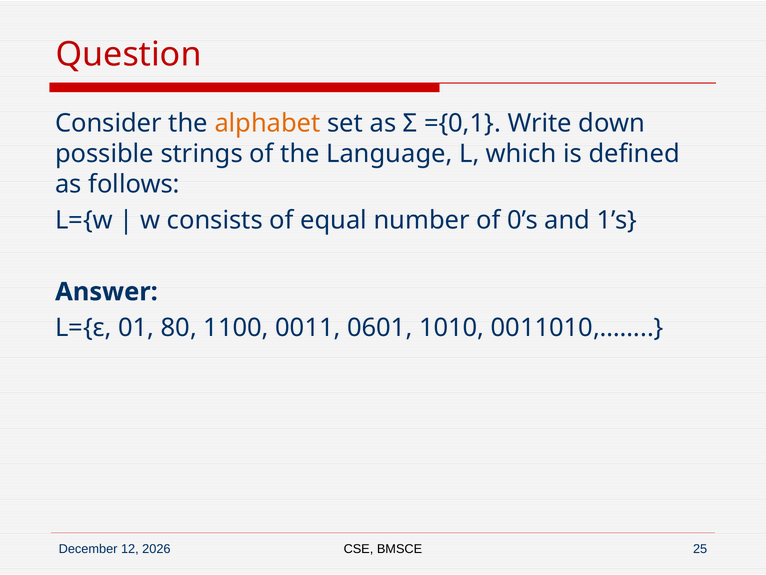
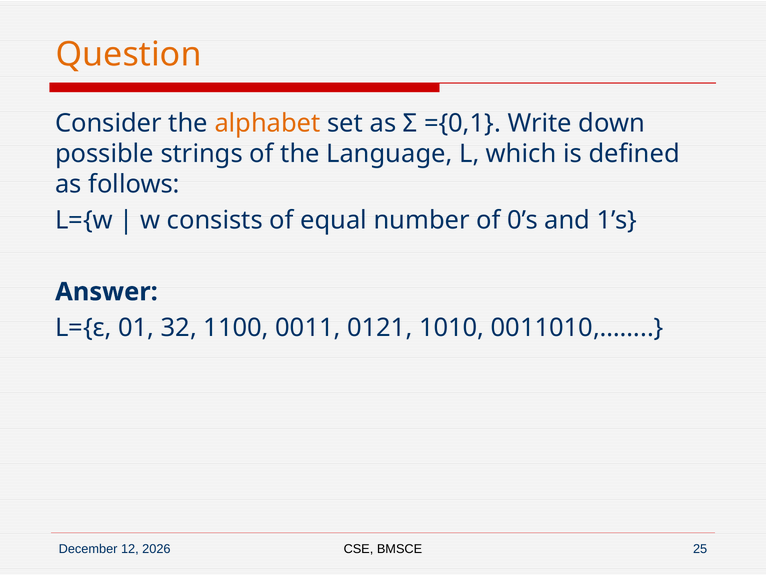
Question colour: red -> orange
80: 80 -> 32
0601: 0601 -> 0121
